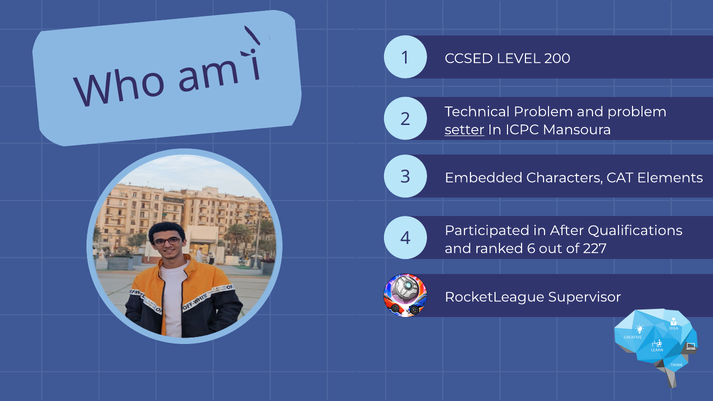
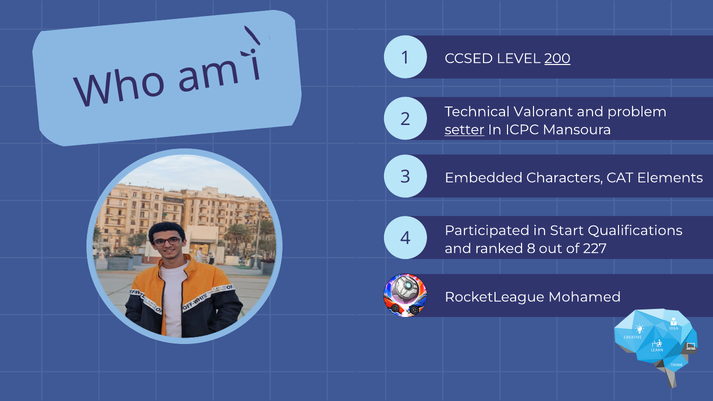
200 underline: none -> present
Technical Problem: Problem -> Valorant
After: After -> Start
6: 6 -> 8
Supervisor: Supervisor -> Mohamed
